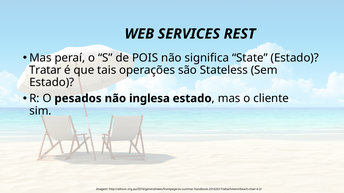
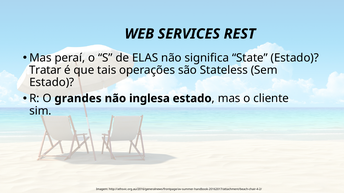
POIS: POIS -> ELAS
pesados: pesados -> grandes
